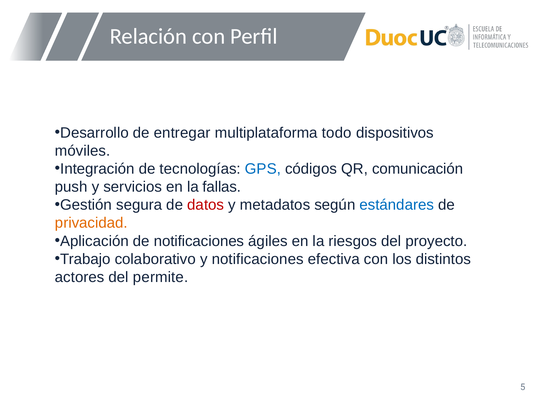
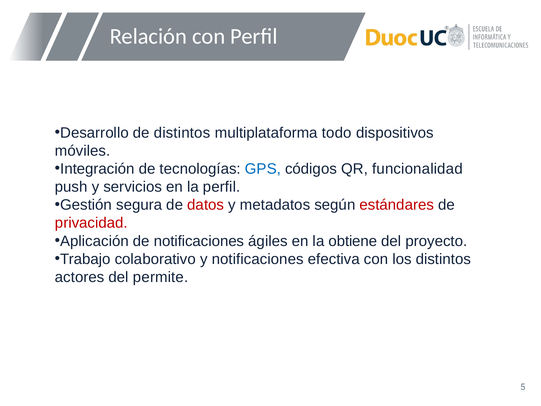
de entregar: entregar -> distintos
comunicación: comunicación -> funcionalidad
la fallas: fallas -> perfil
estándares colour: blue -> red
privacidad colour: orange -> red
riesgos: riesgos -> obtiene
